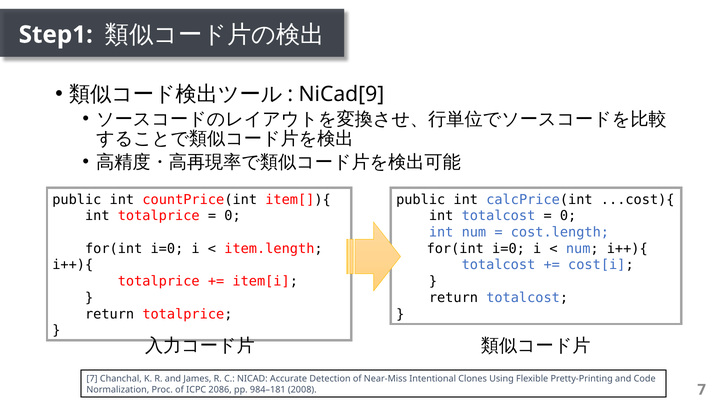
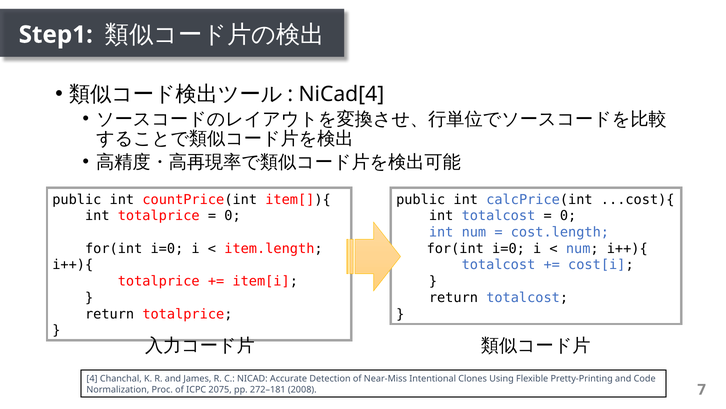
NiCad[9: NiCad[9 -> NiCad[4
7 at (92, 378): 7 -> 4
2086: 2086 -> 2075
984–181: 984–181 -> 272–181
